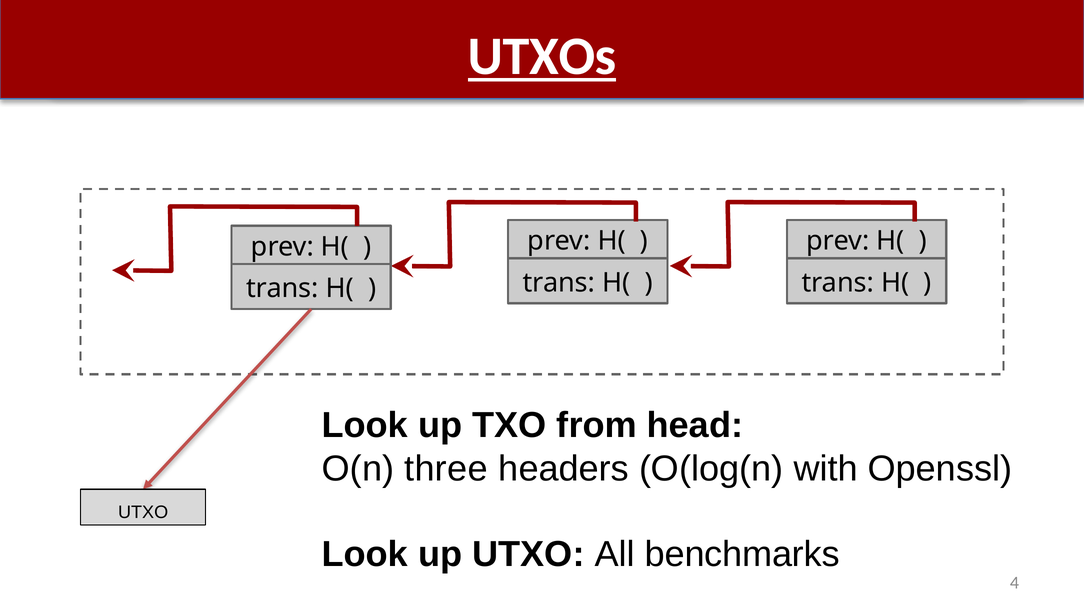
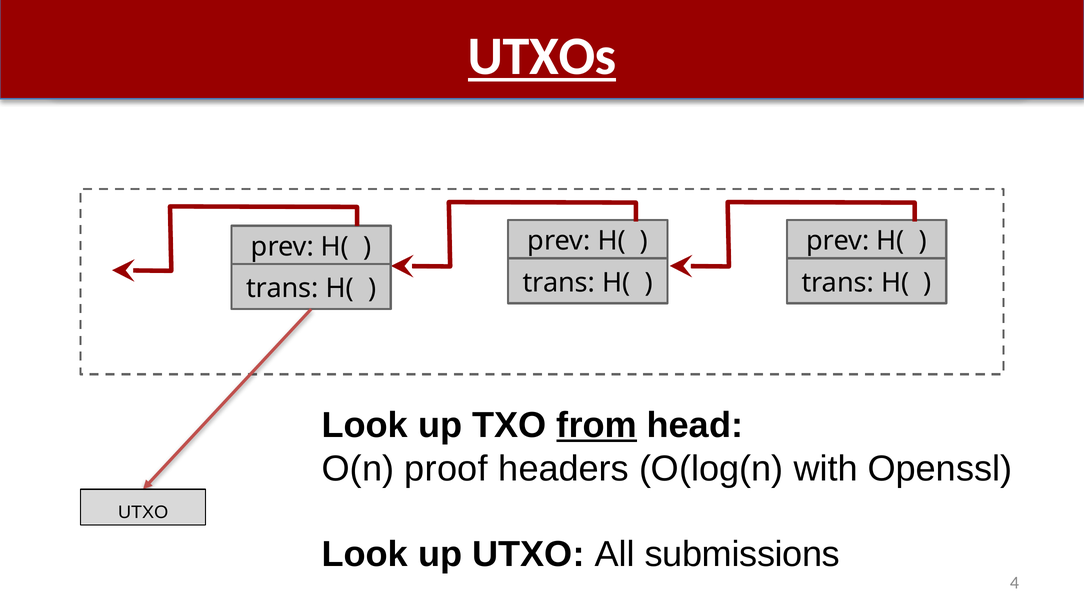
from underline: none -> present
three: three -> proof
benchmarks: benchmarks -> submissions
